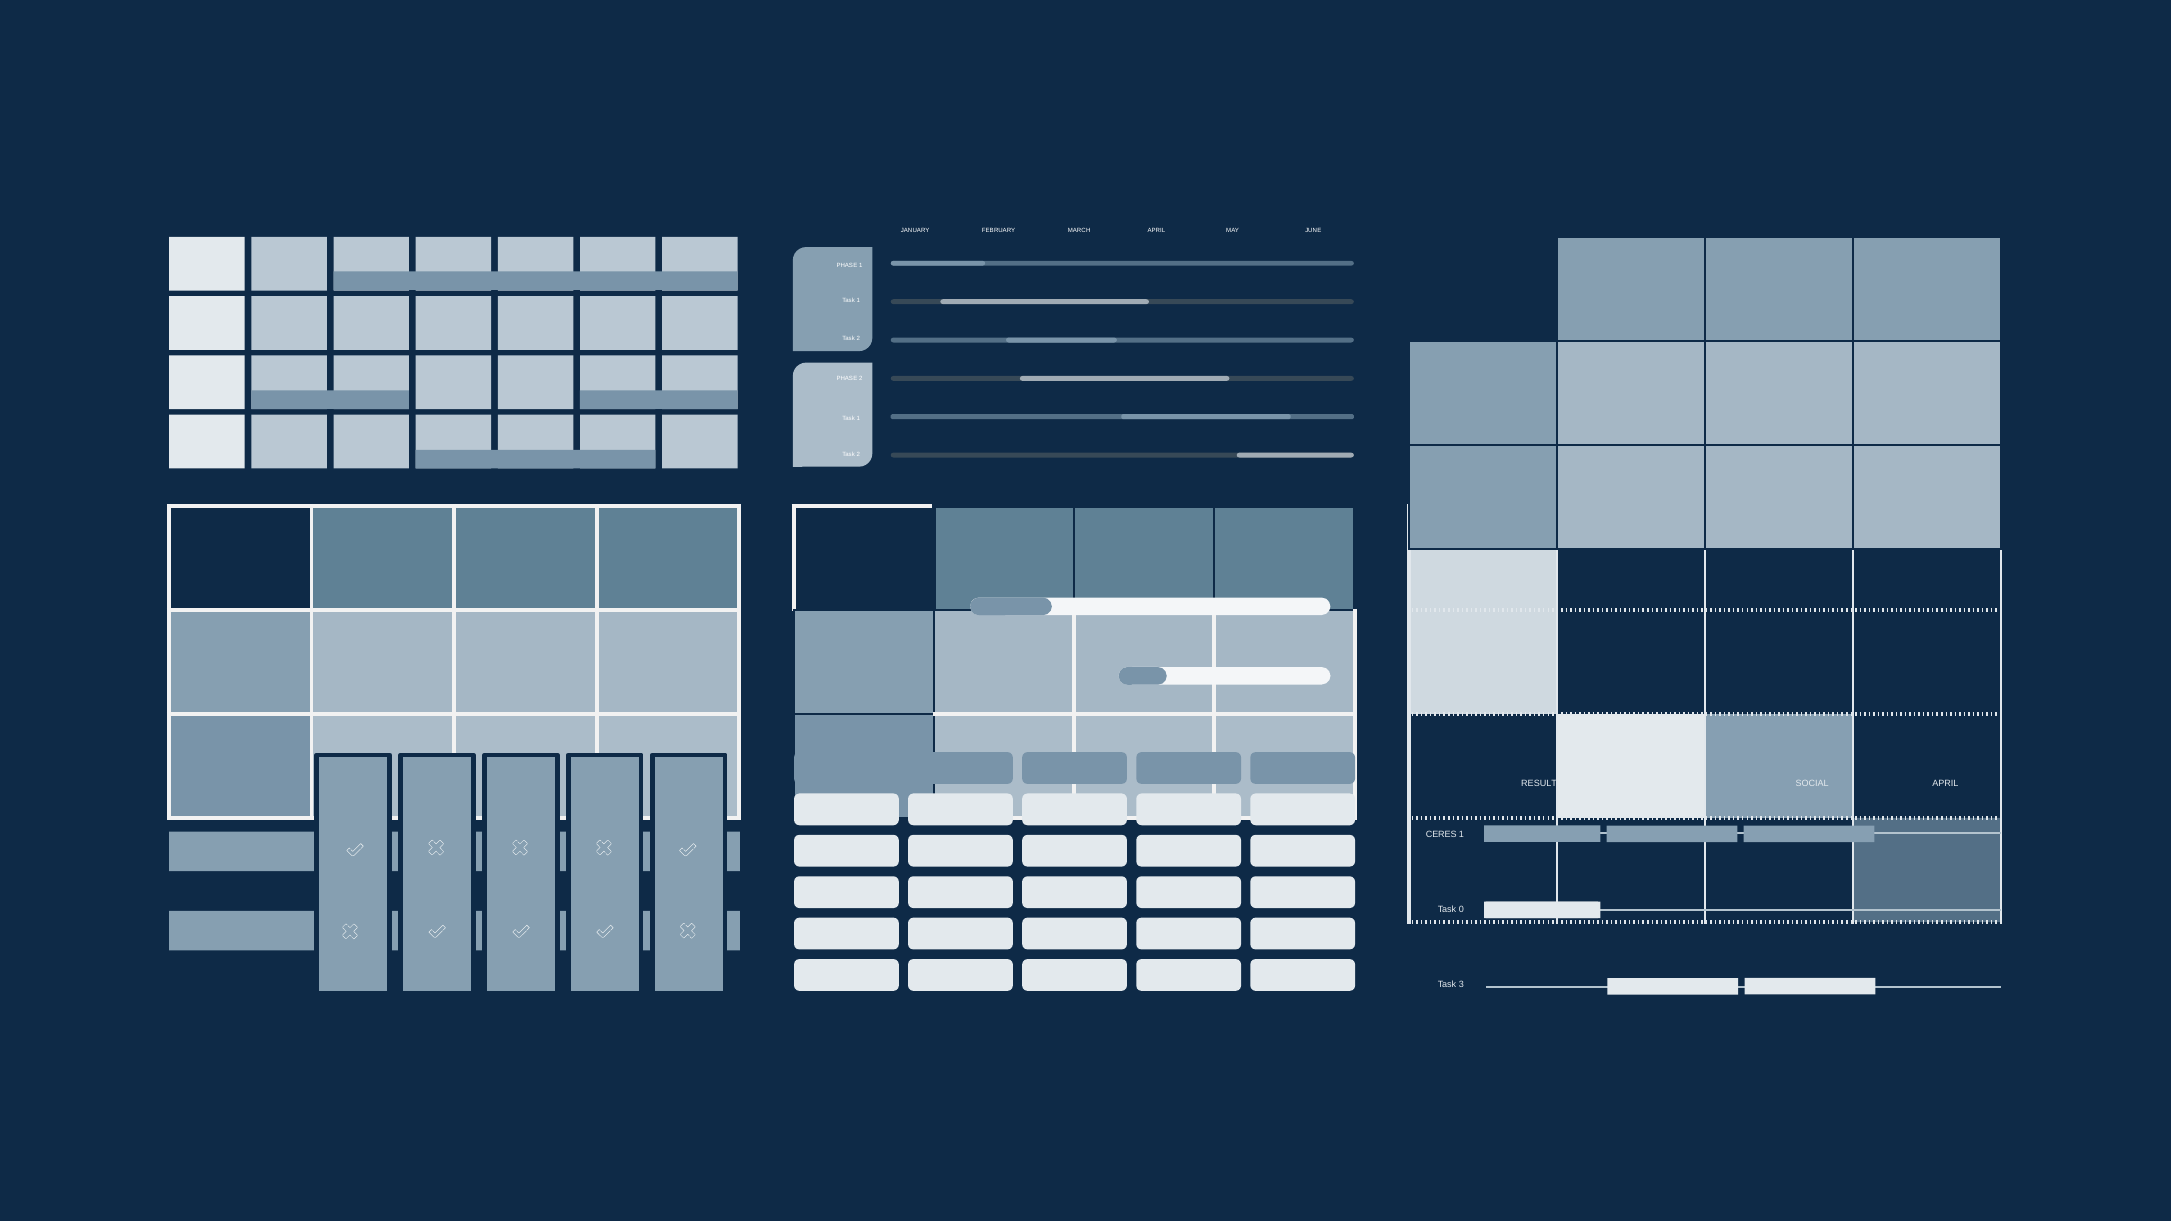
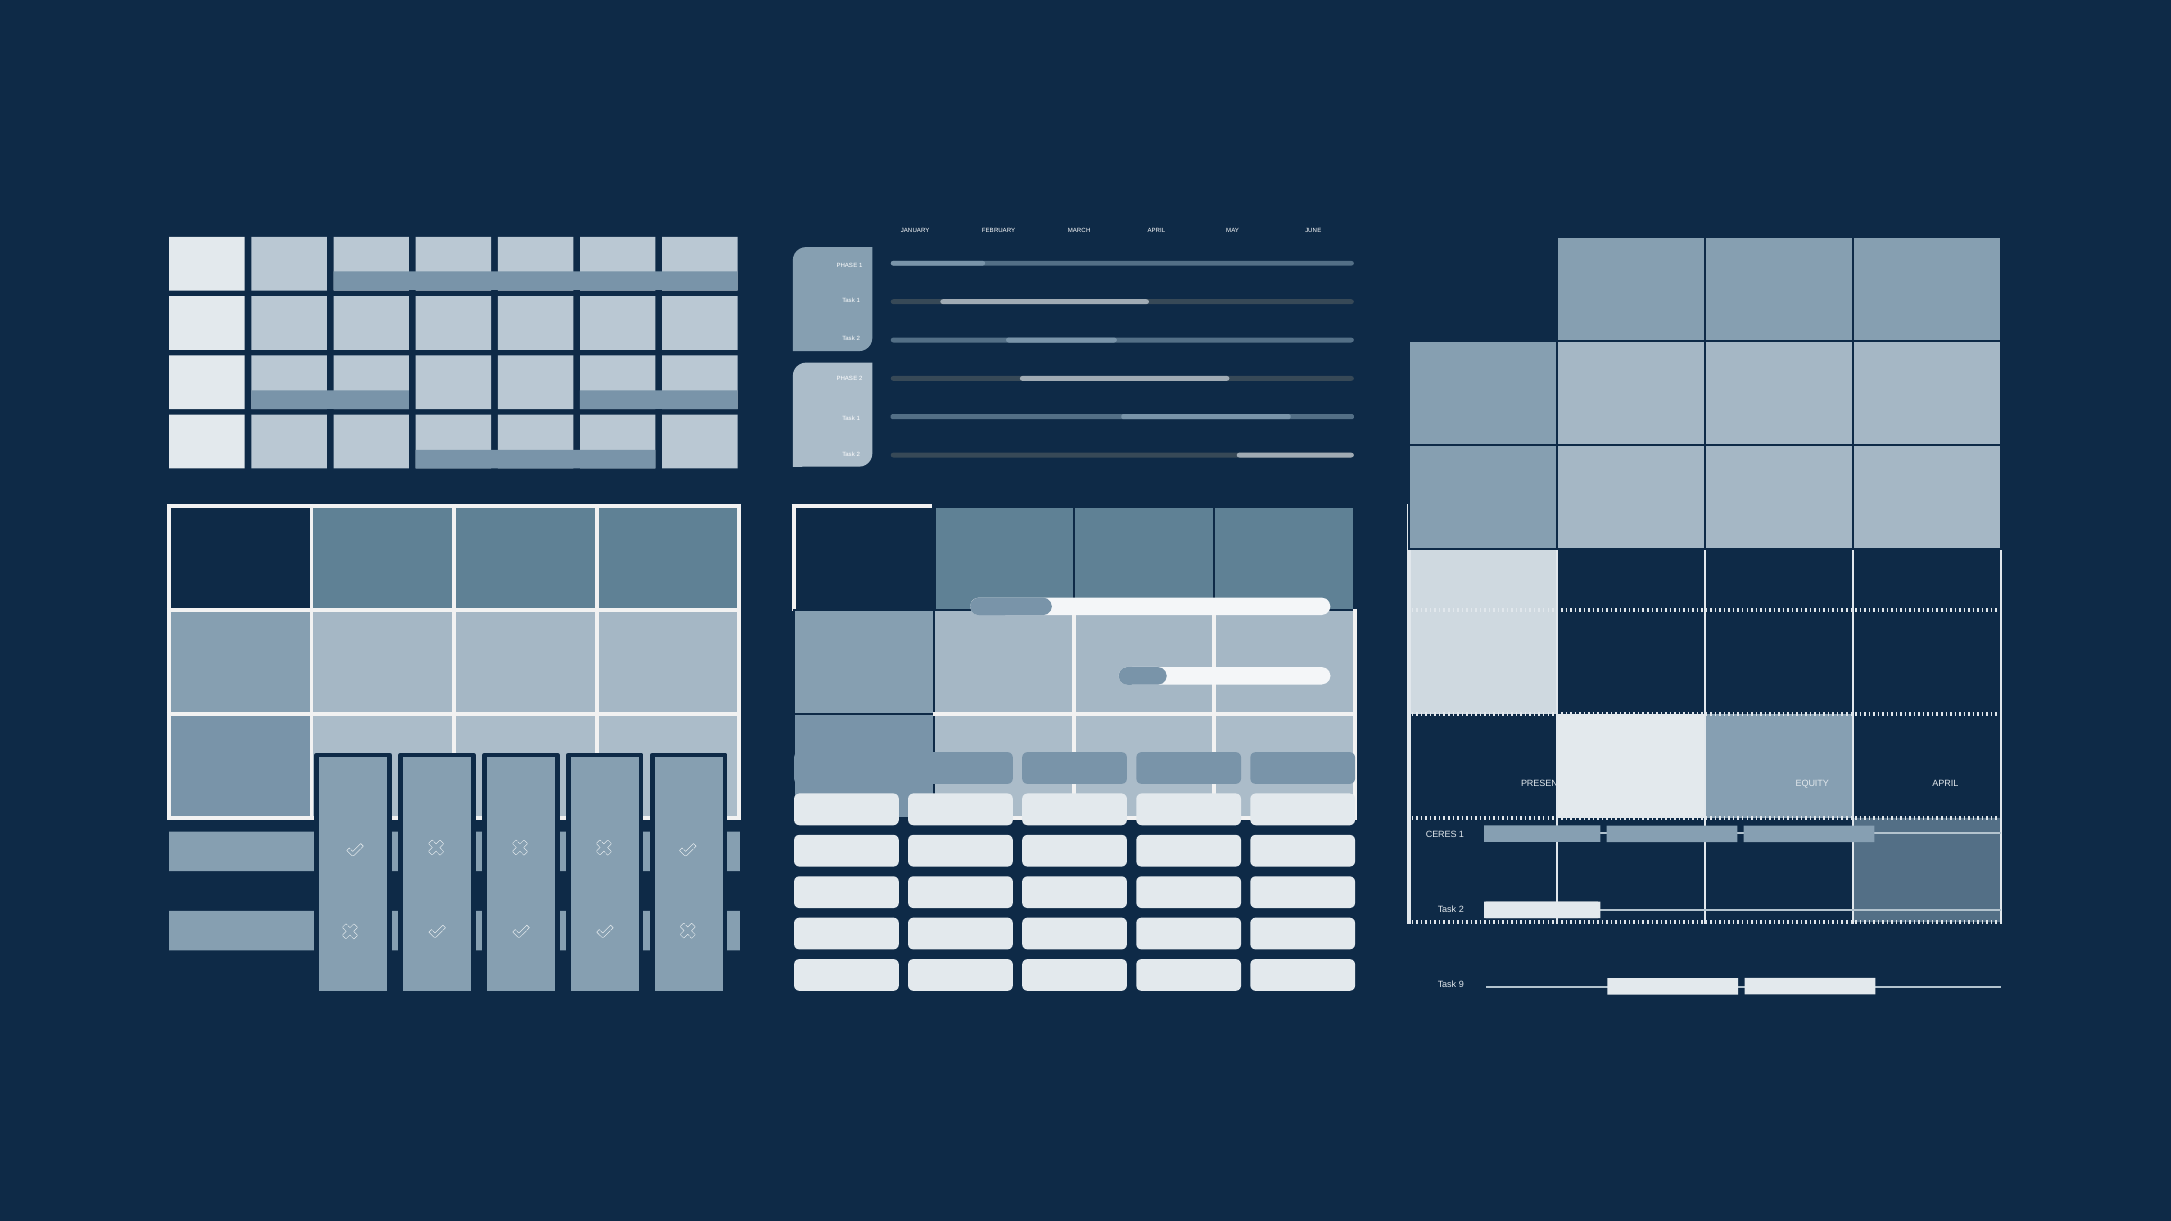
RESULTS: RESULTS -> PRESENT
SOCIAL: SOCIAL -> EQUITY
0 at (1461, 909): 0 -> 2
3: 3 -> 9
